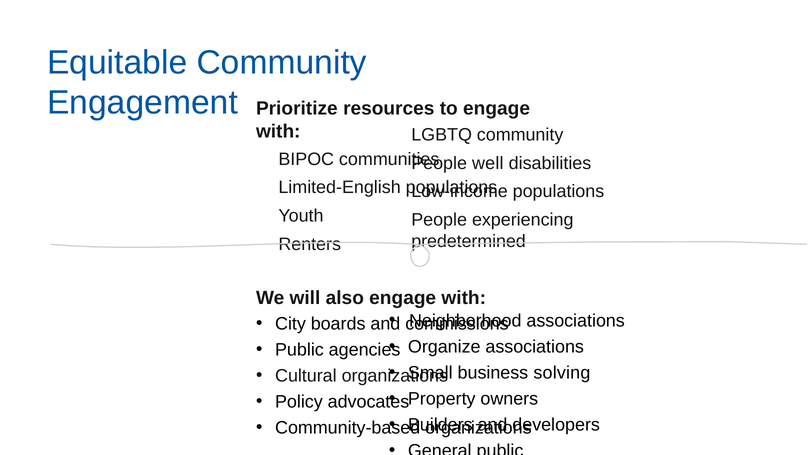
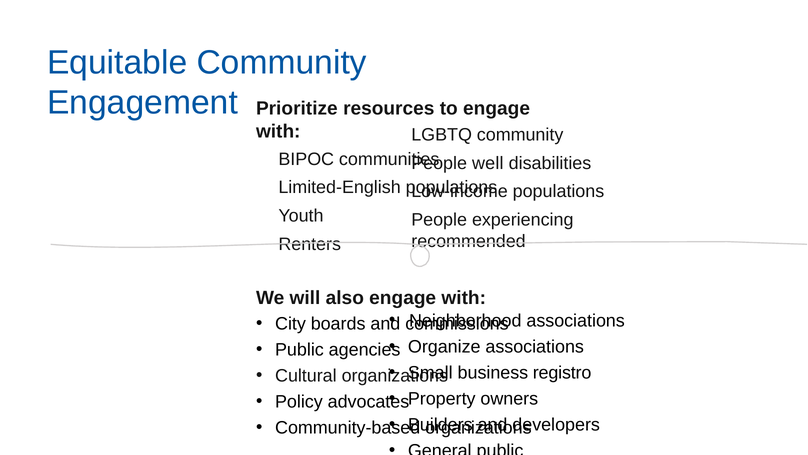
predetermined: predetermined -> recommended
solving: solving -> registro
